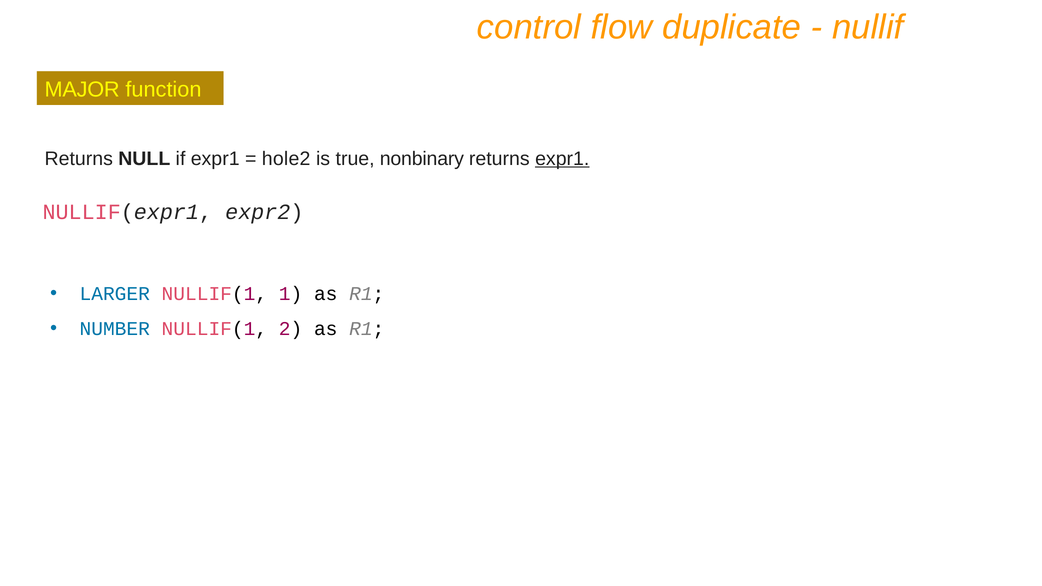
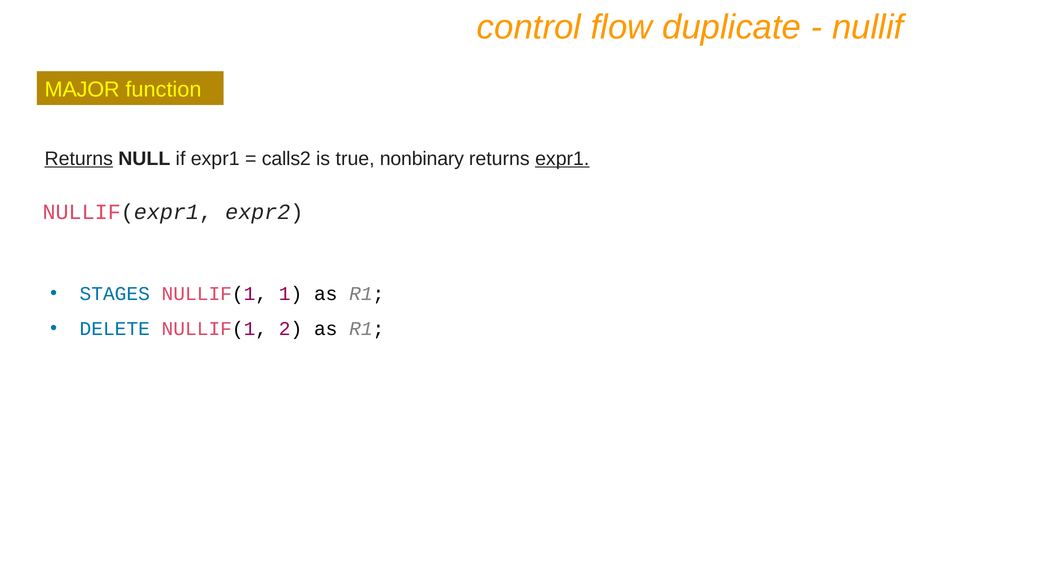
Returns at (79, 159) underline: none -> present
hole2: hole2 -> calls2
LARGER: LARGER -> STAGES
NUMBER: NUMBER -> DELETE
